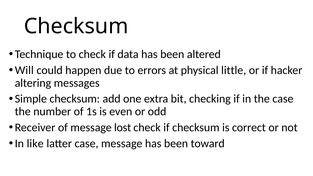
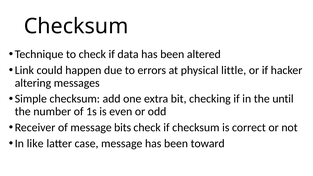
Will: Will -> Link
the case: case -> until
lost: lost -> bits
